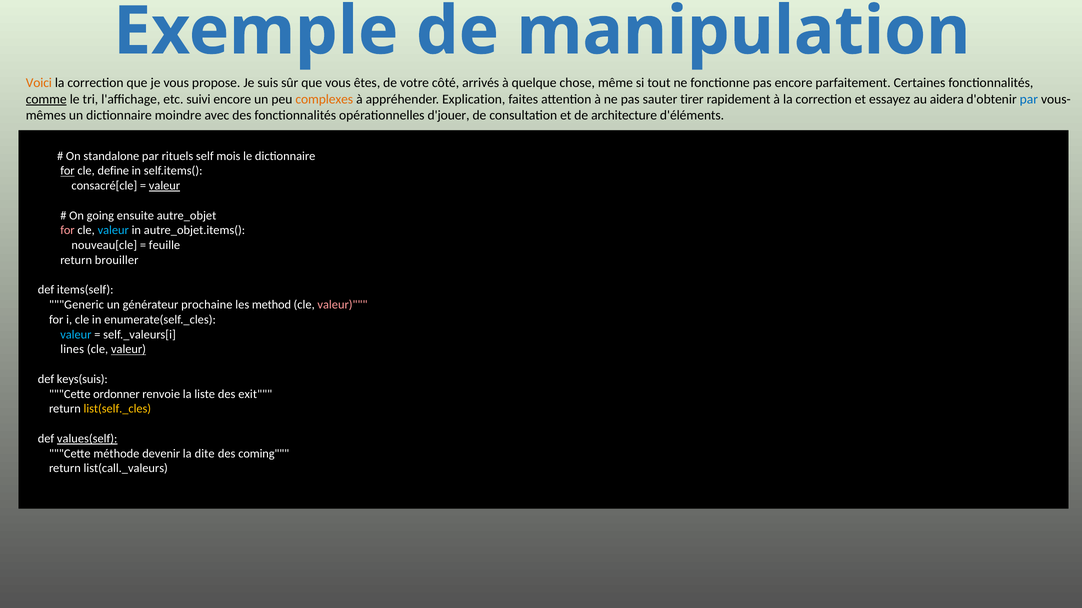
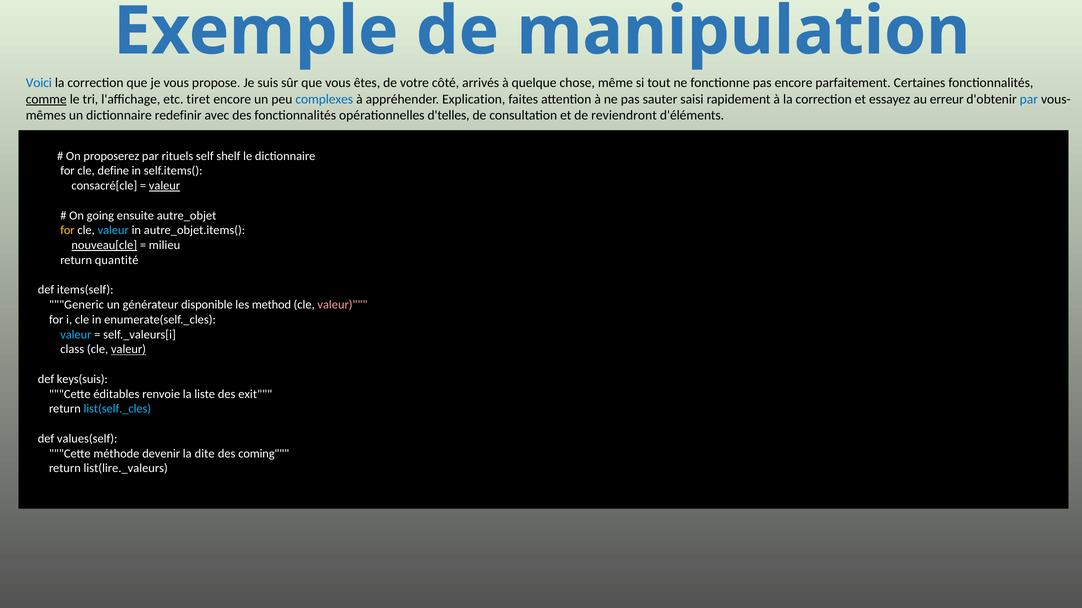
Voici colour: orange -> blue
suivi: suivi -> tiret
complexes colour: orange -> blue
tirer: tirer -> saisi
aidera: aidera -> erreur
moindre: moindre -> redefinir
d'jouer: d'jouer -> d'telles
architecture: architecture -> reviendront
standalone: standalone -> proposerez
mois: mois -> shelf
for at (67, 171) underline: present -> none
for at (67, 231) colour: pink -> yellow
nouveau[cle underline: none -> present
feuille: feuille -> milieu
brouiller: brouiller -> quantité
prochaine: prochaine -> disponible
lines: lines -> class
ordonner: ordonner -> éditables
list(self._cles colour: yellow -> light blue
values(self underline: present -> none
list(call._valeurs: list(call._valeurs -> list(lire._valeurs
